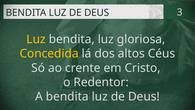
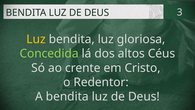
Concedida colour: yellow -> light green
